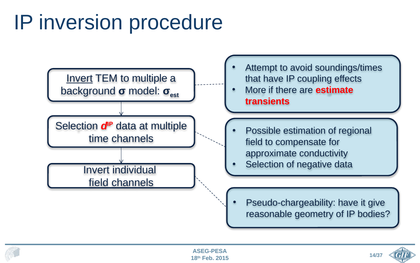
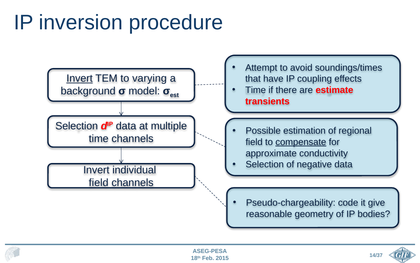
to multiple: multiple -> varying
More at (256, 90): More -> Time
compensate underline: none -> present
Pseudo-chargeability have: have -> code
